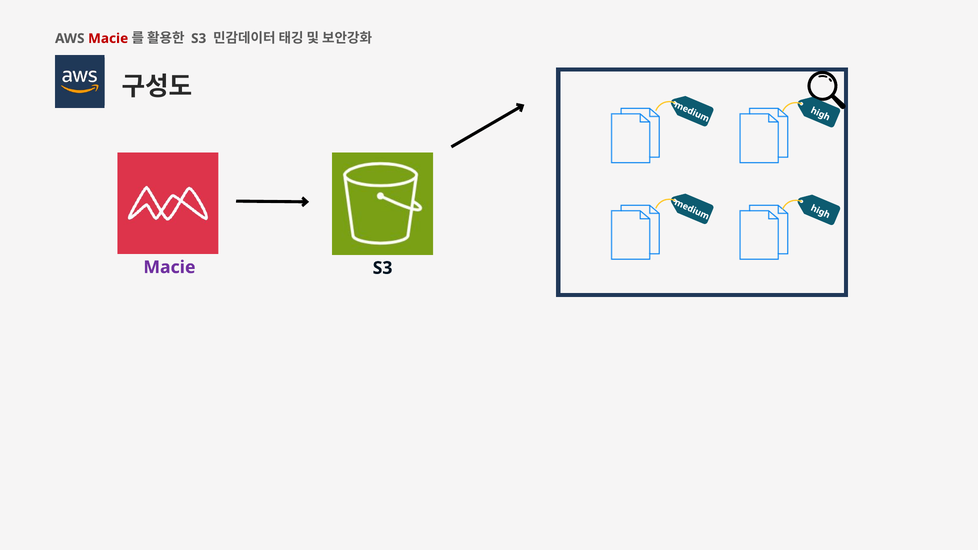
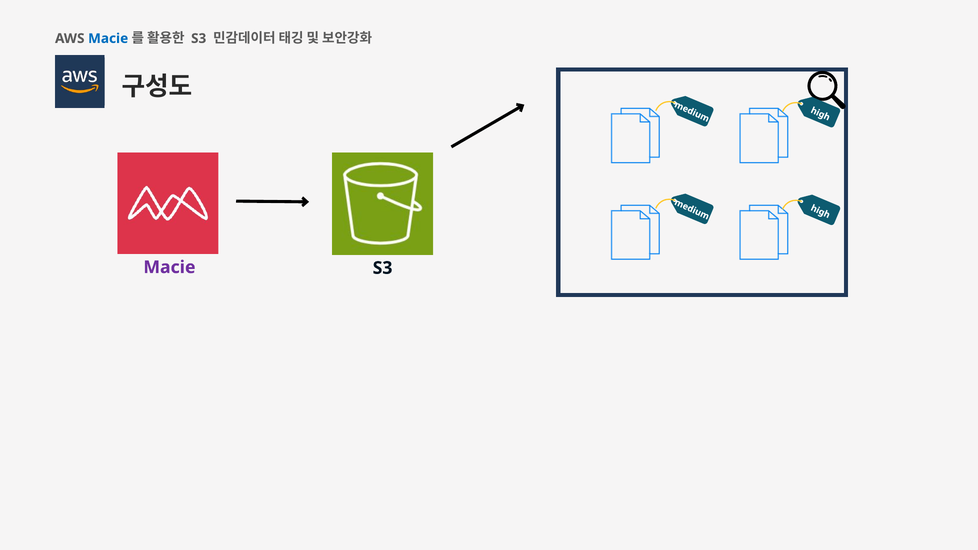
Macie at (108, 38) colour: red -> blue
